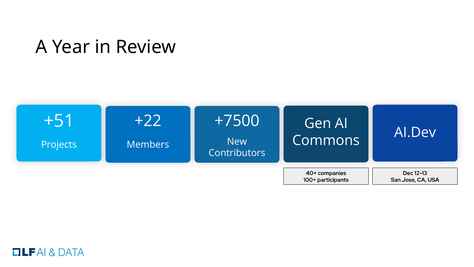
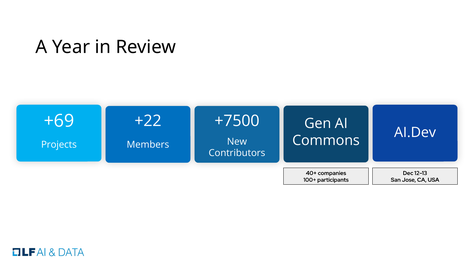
+51: +51 -> +69
